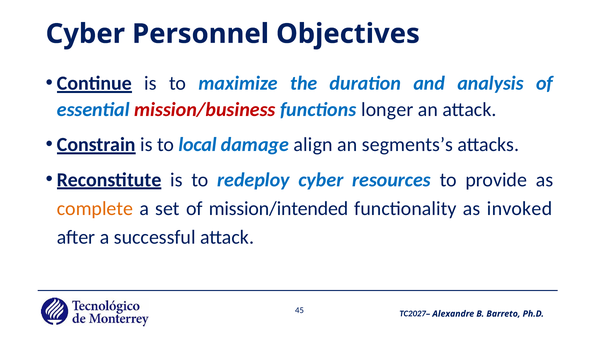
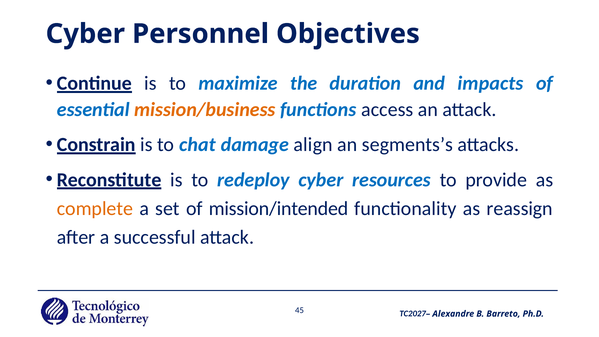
analysis: analysis -> impacts
mission/business colour: red -> orange
longer: longer -> access
local: local -> chat
invoked: invoked -> reassign
